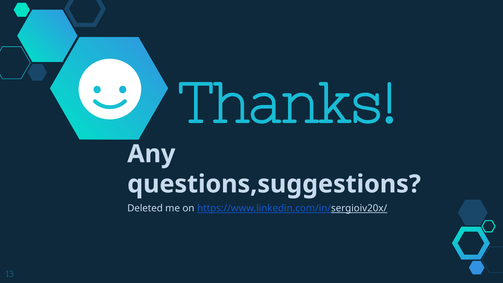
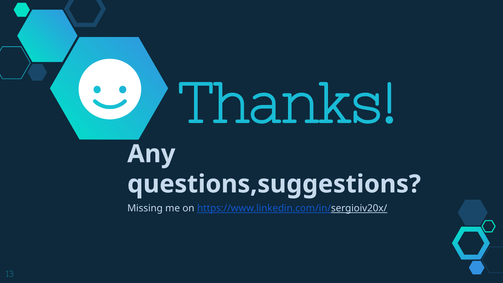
Deleted: Deleted -> Missing
